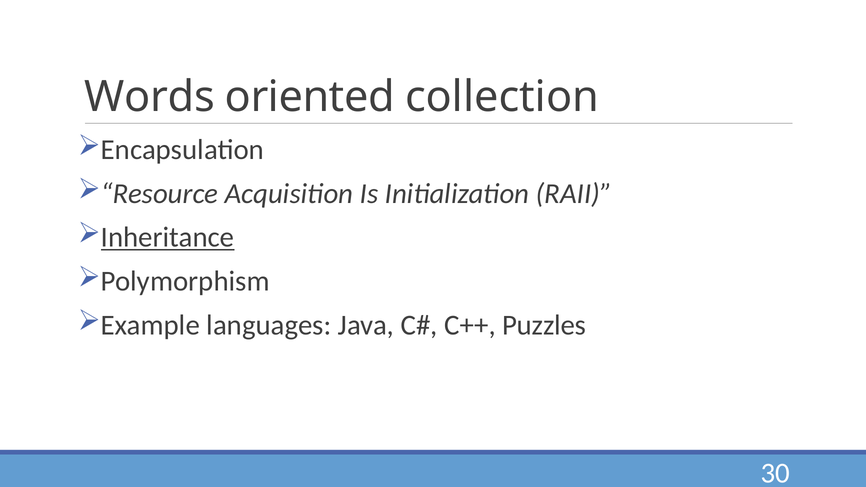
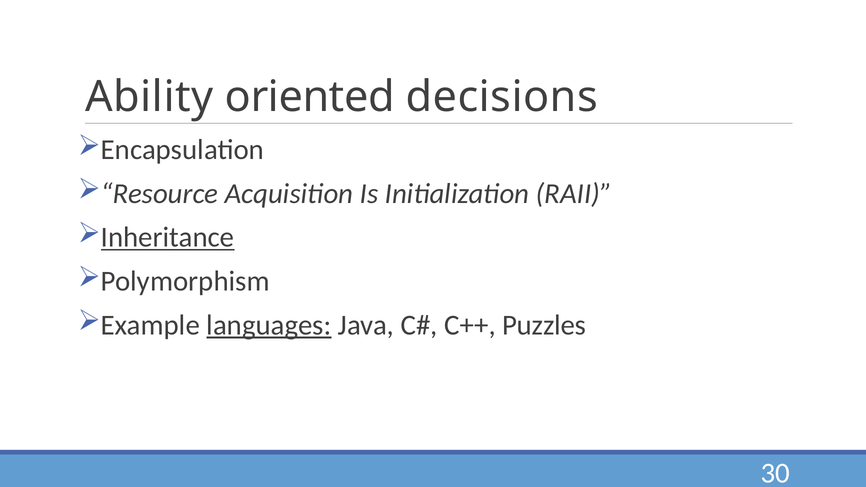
Words: Words -> Ability
collection: collection -> decisions
languages underline: none -> present
